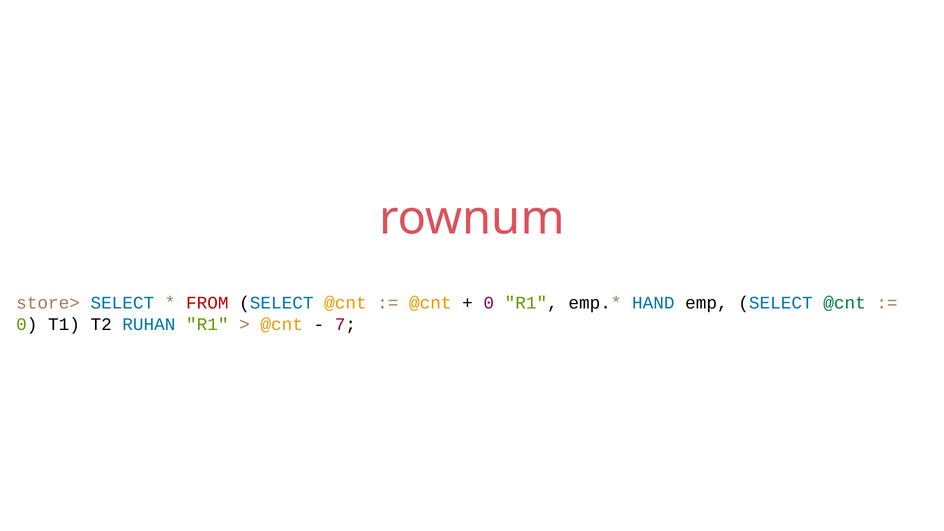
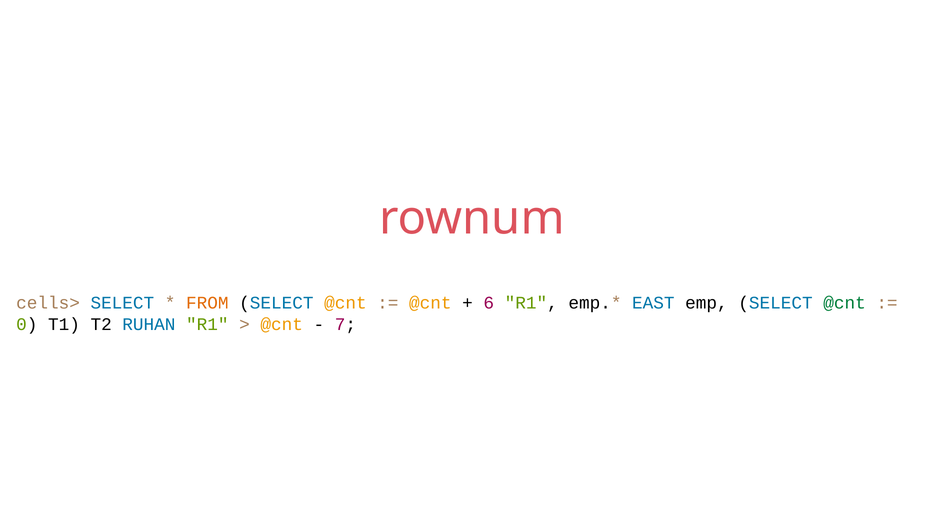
store>: store> -> cells>
FROM colour: red -> orange
0 at (489, 303): 0 -> 6
HAND: HAND -> EAST
